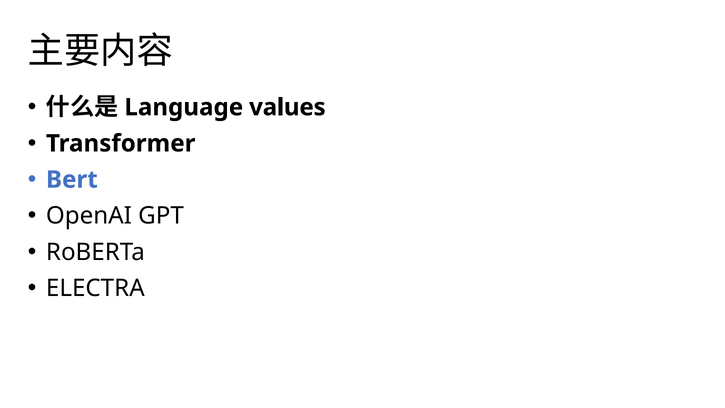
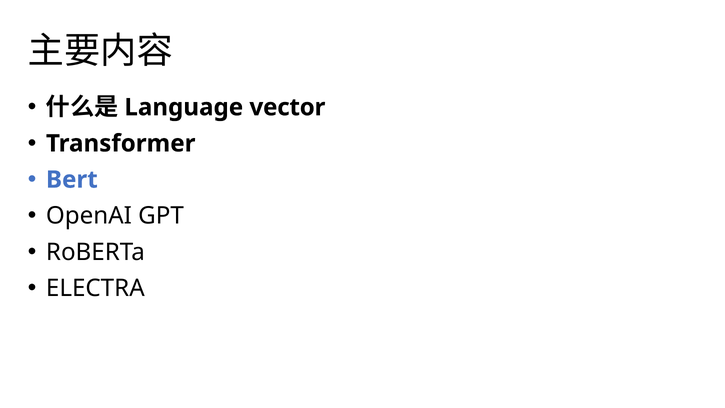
values: values -> vector
